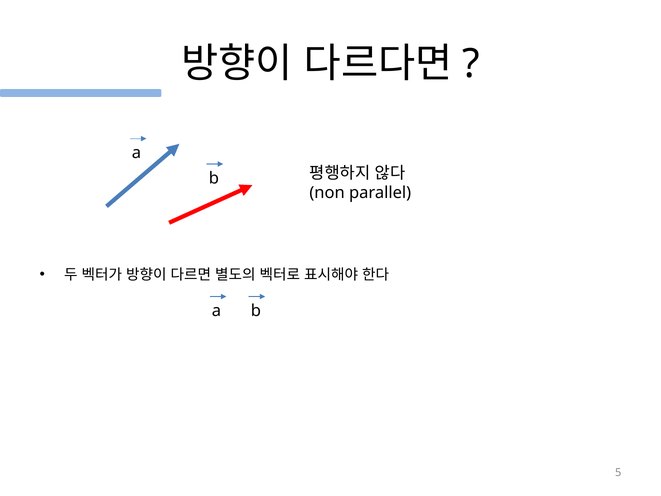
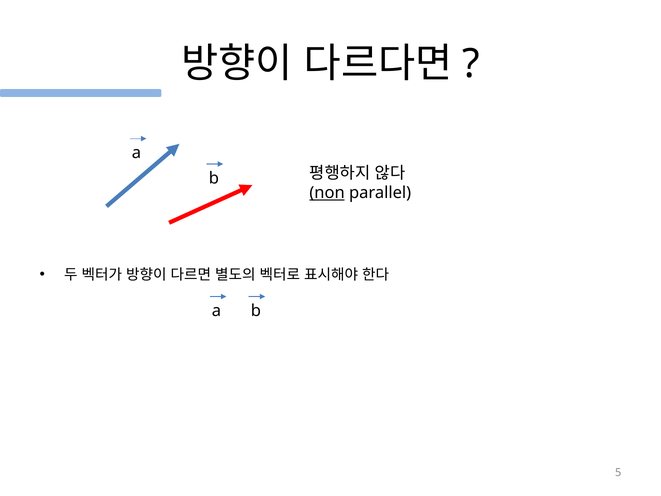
non underline: none -> present
